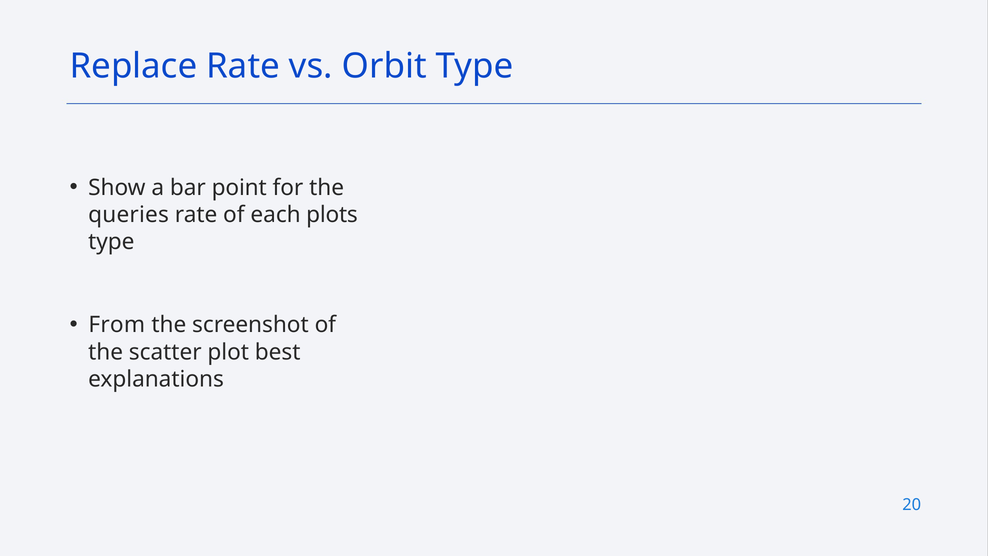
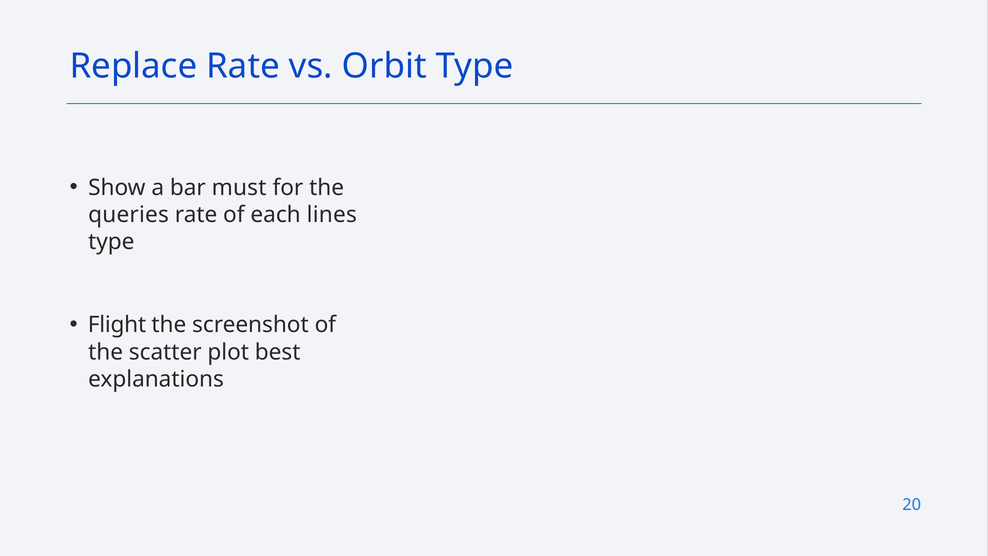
point: point -> must
plots: plots -> lines
From: From -> Flight
